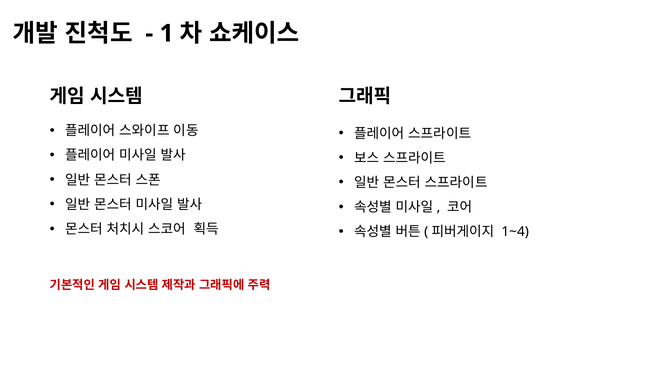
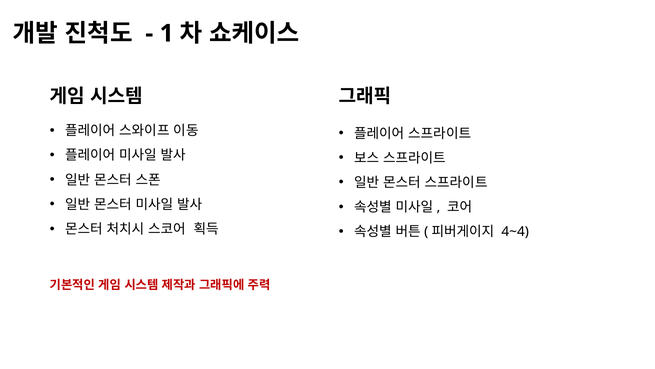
1~4: 1~4 -> 4~4
